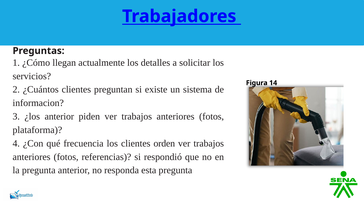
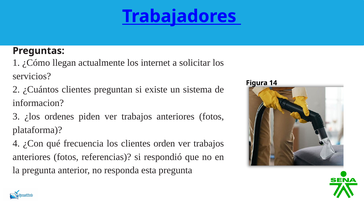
detalles: detalles -> internet
¿los anterior: anterior -> ordenes
